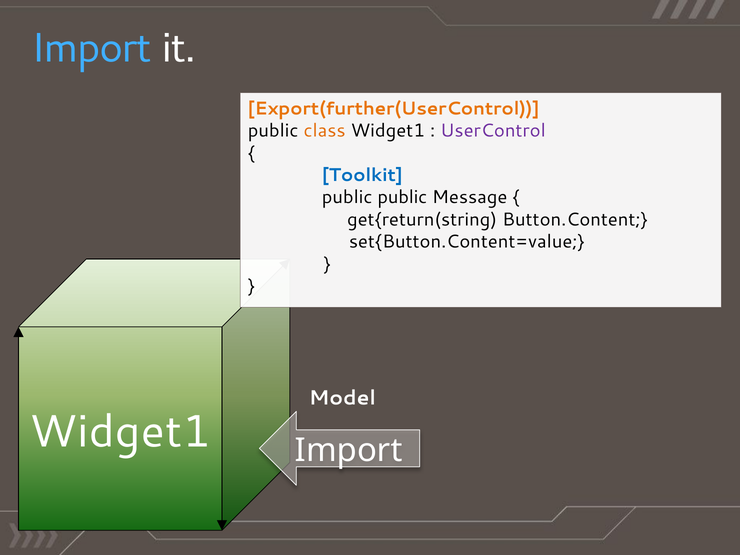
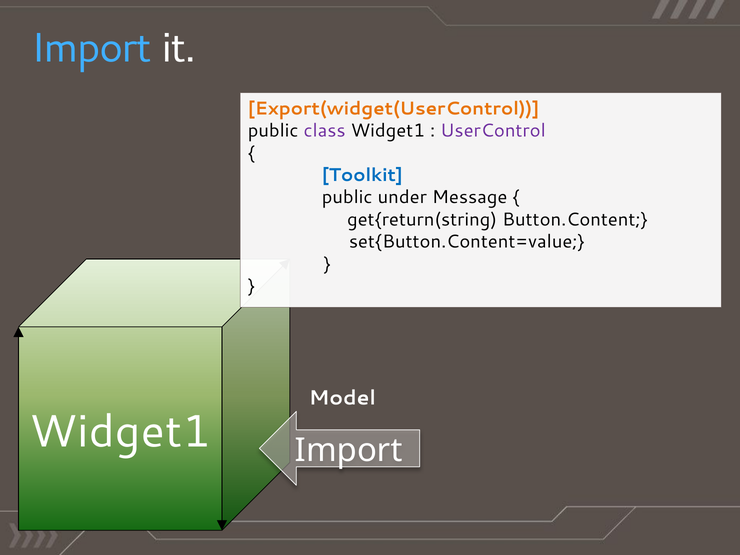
Export(further(UserControl: Export(further(UserControl -> Export(widget(UserControl
class colour: orange -> purple
public public: public -> under
